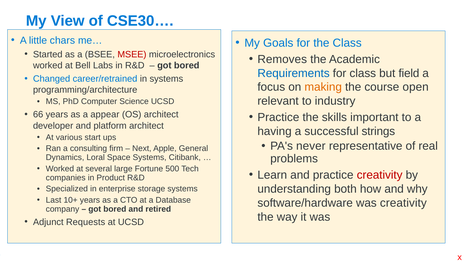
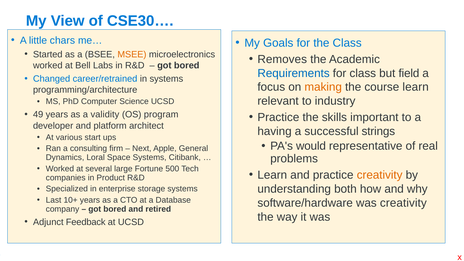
MSEE colour: red -> orange
course open: open -> learn
66: 66 -> 49
appear: appear -> validity
OS architect: architect -> program
never: never -> would
creativity at (380, 175) colour: red -> orange
Requests: Requests -> Feedback
